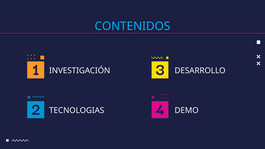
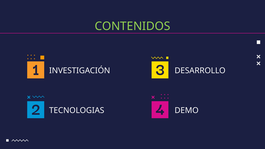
CONTENIDOS colour: light blue -> light green
